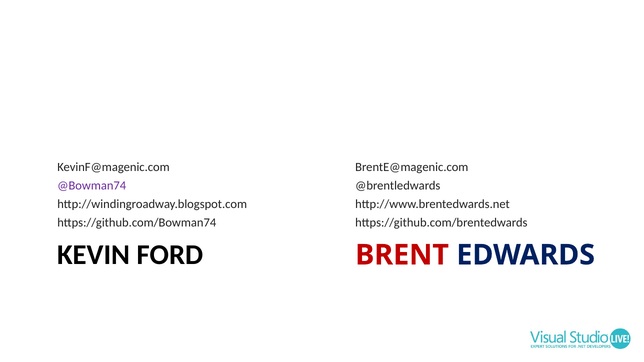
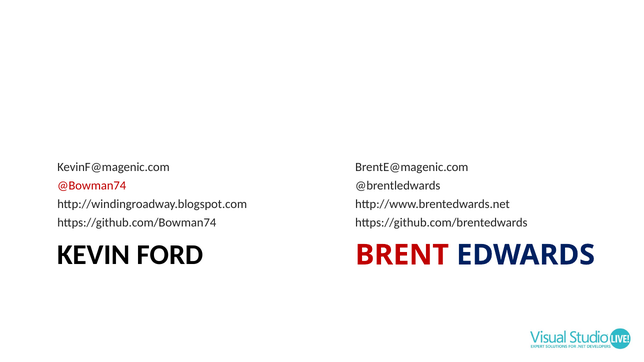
@Bowman74 colour: purple -> red
